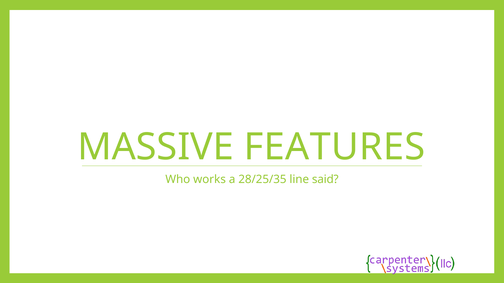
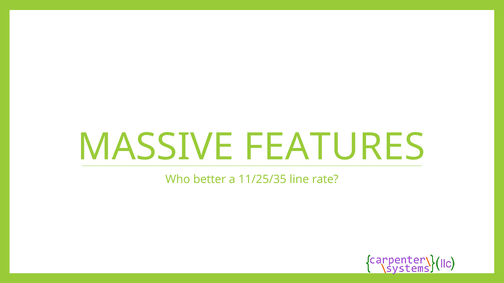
works: works -> better
28/25/35: 28/25/35 -> 11/25/35
said: said -> rate
